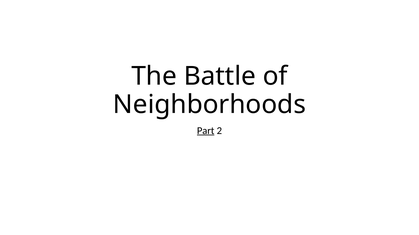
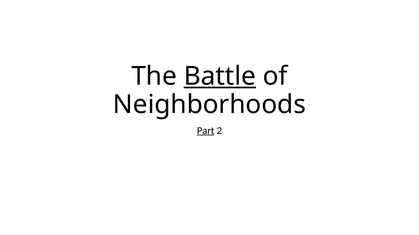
Battle underline: none -> present
